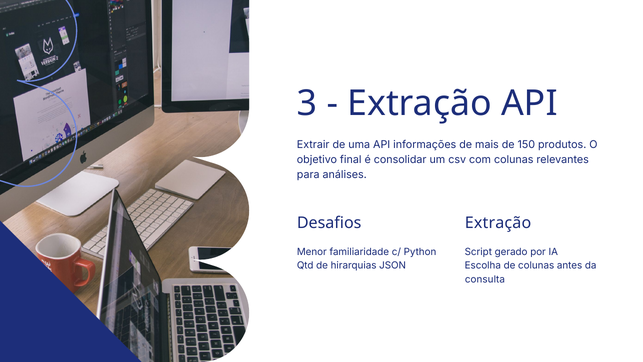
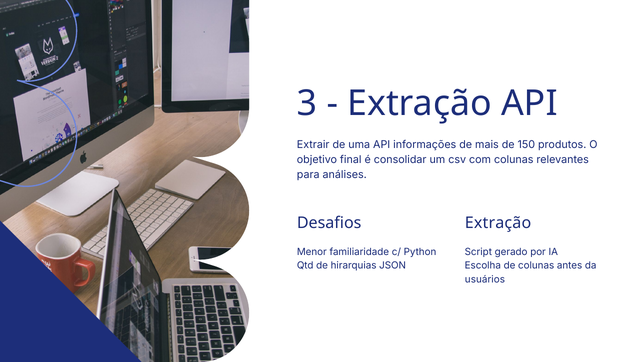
consulta: consulta -> usuários
